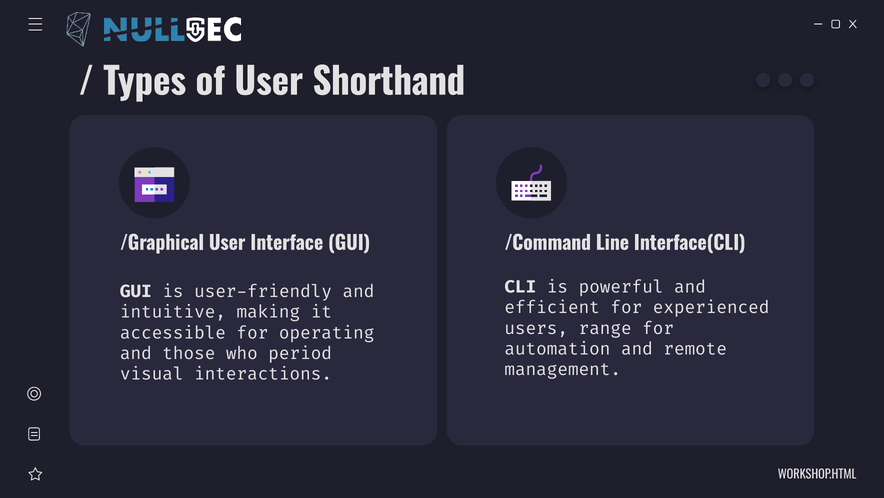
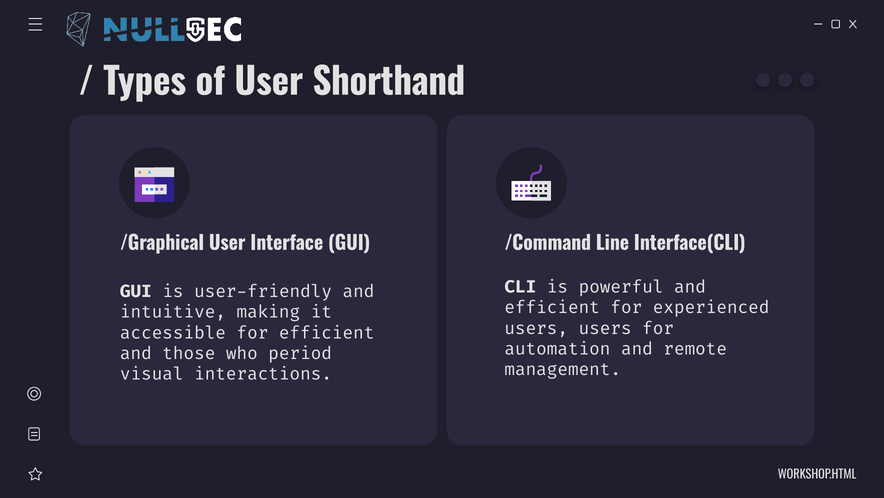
users range: range -> users
for operating: operating -> efficient
